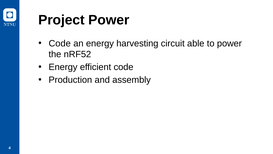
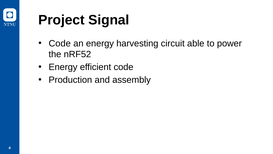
Project Power: Power -> Signal
